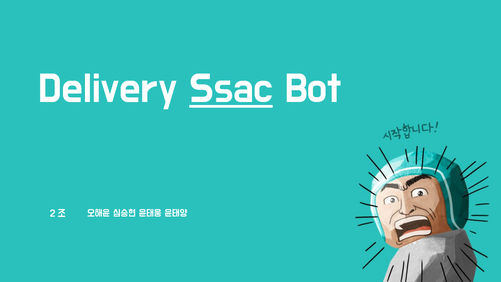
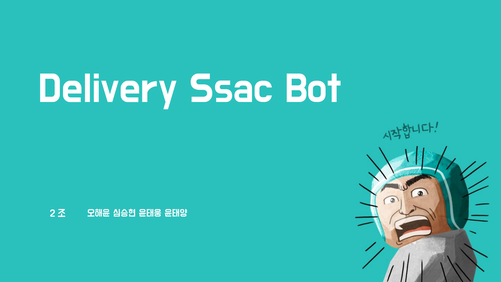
Ssac underline: present -> none
